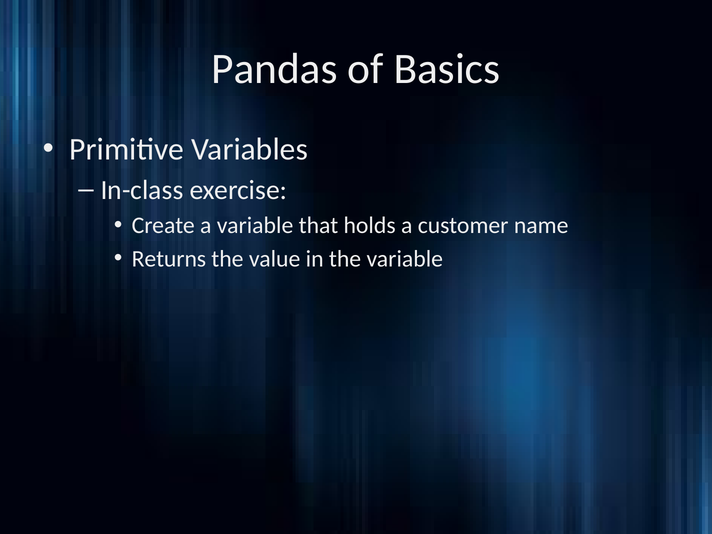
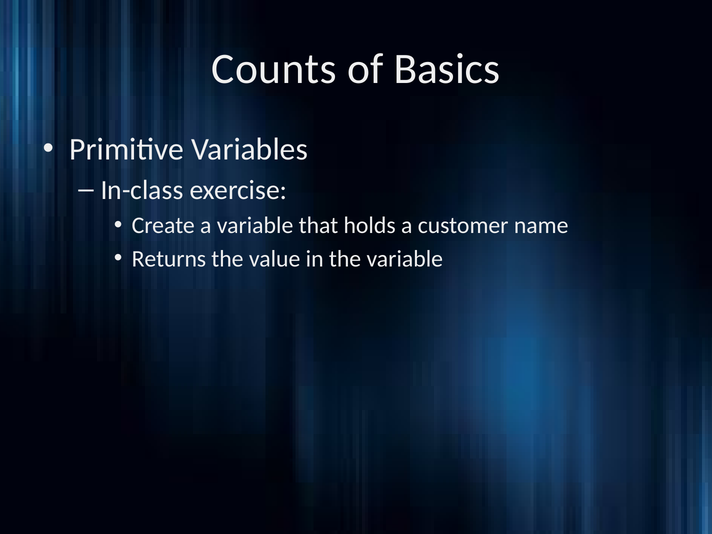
Pandas: Pandas -> Counts
